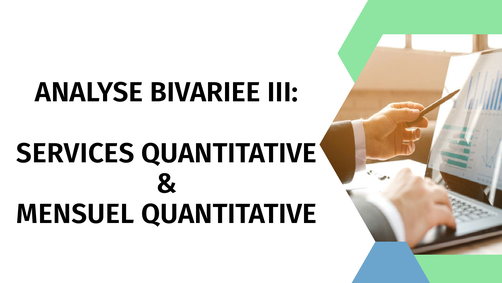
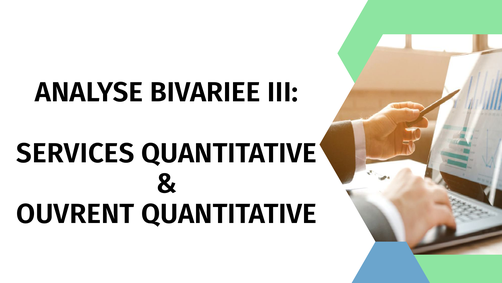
MENSUEL: MENSUEL -> OUVRENT
